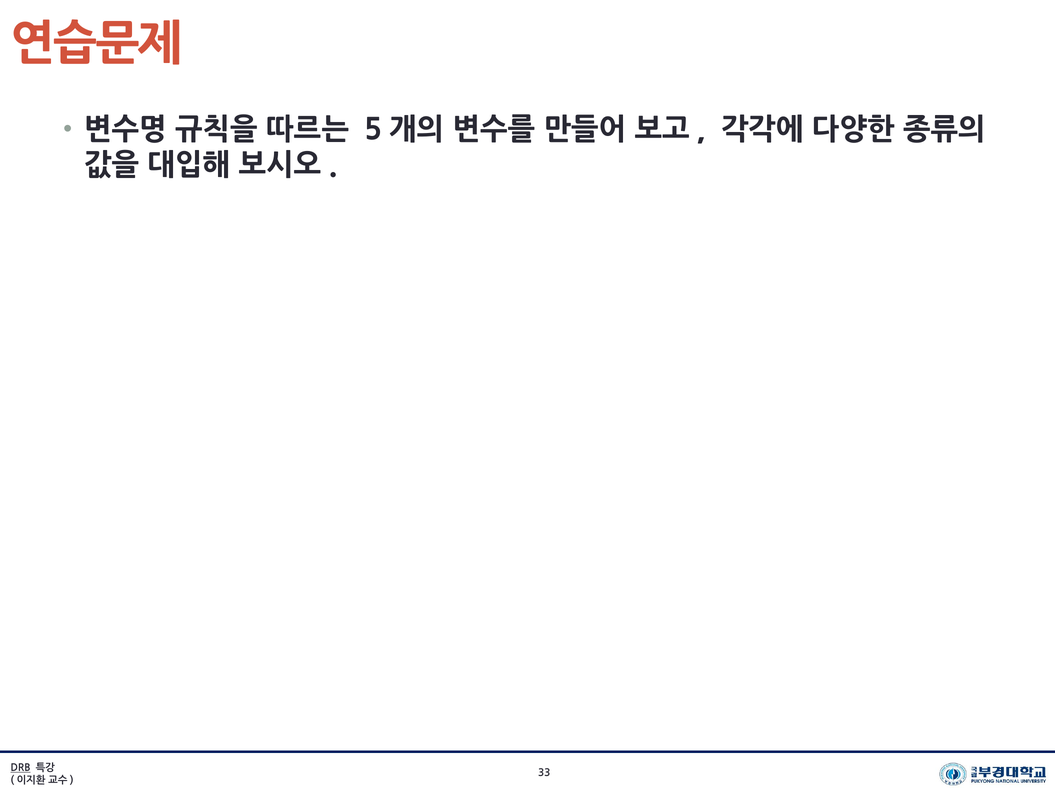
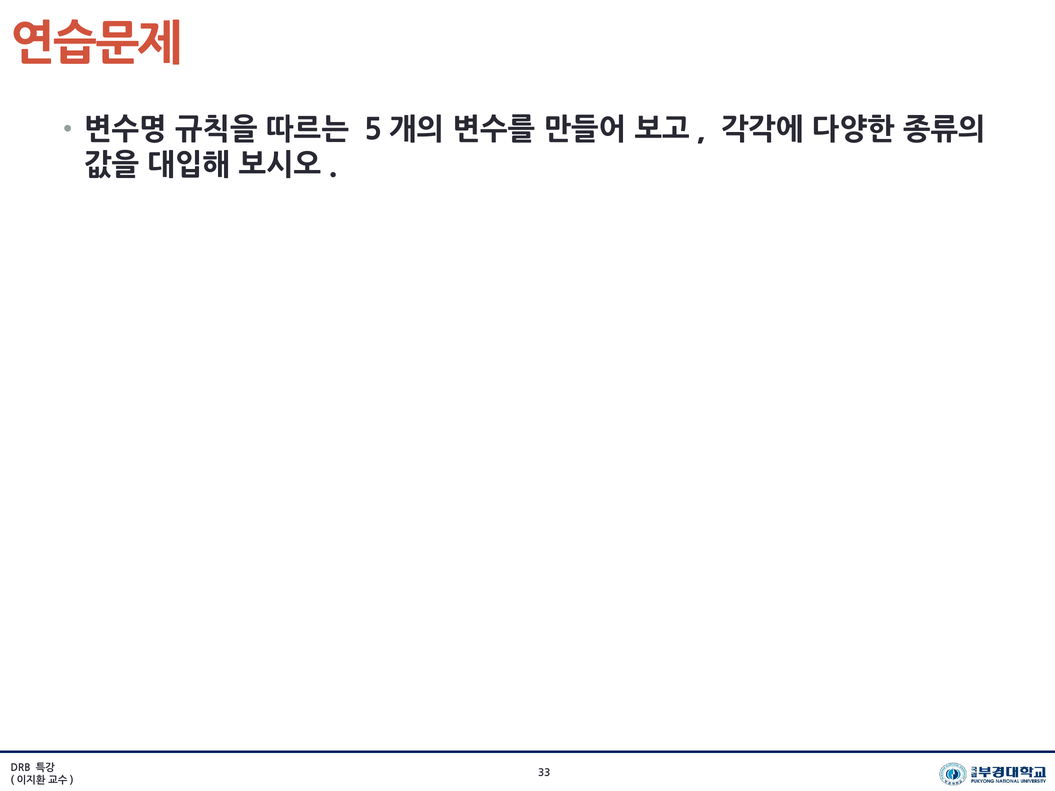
DRB underline: present -> none
